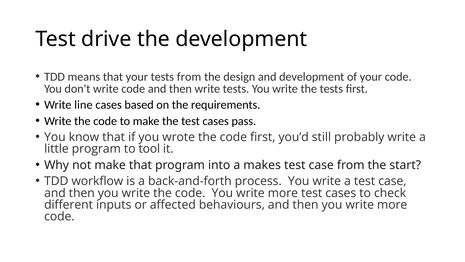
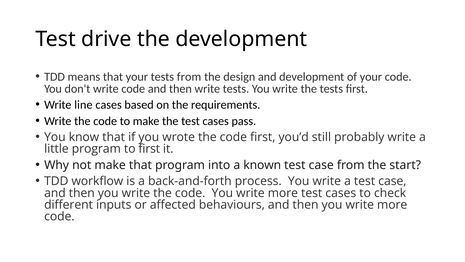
to tool: tool -> first
makes: makes -> known
